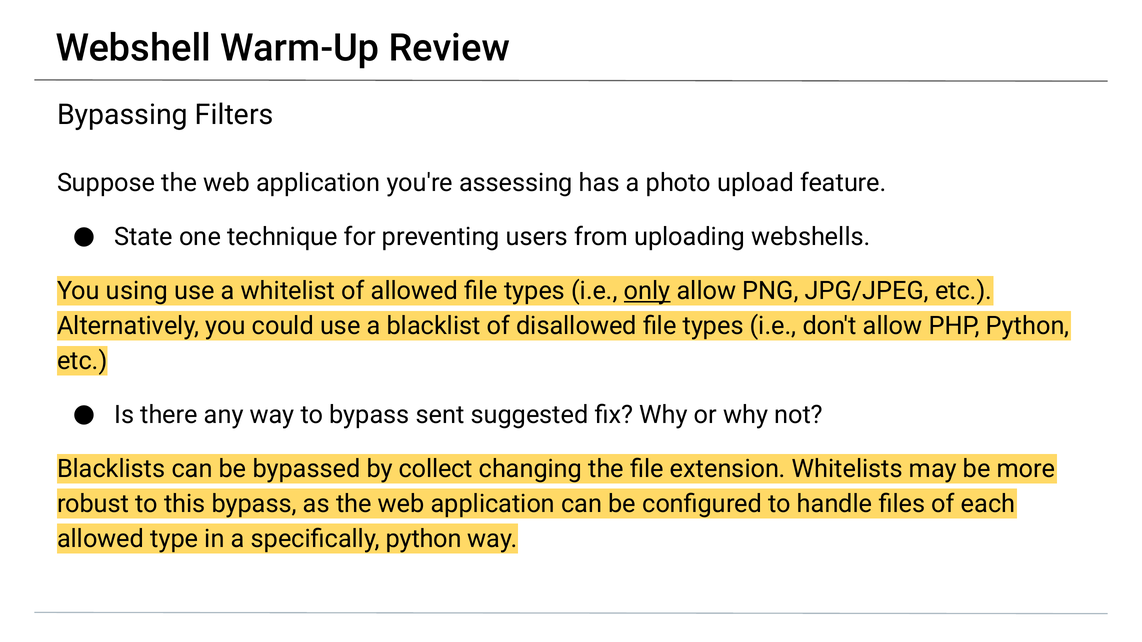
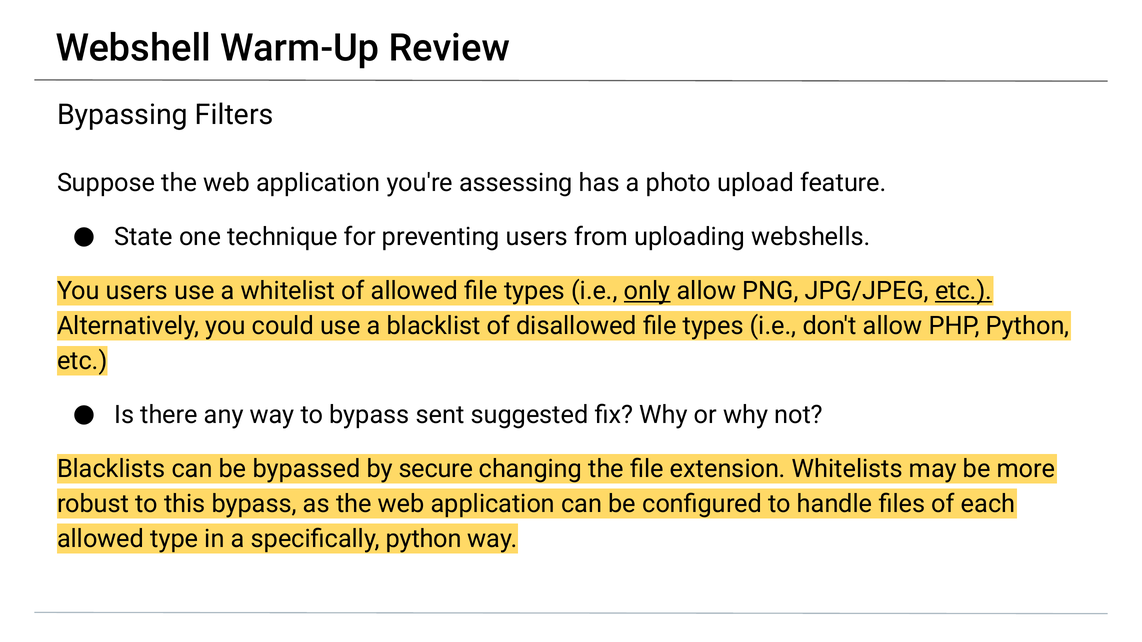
You using: using -> users
etc at (964, 291) underline: none -> present
collect: collect -> secure
